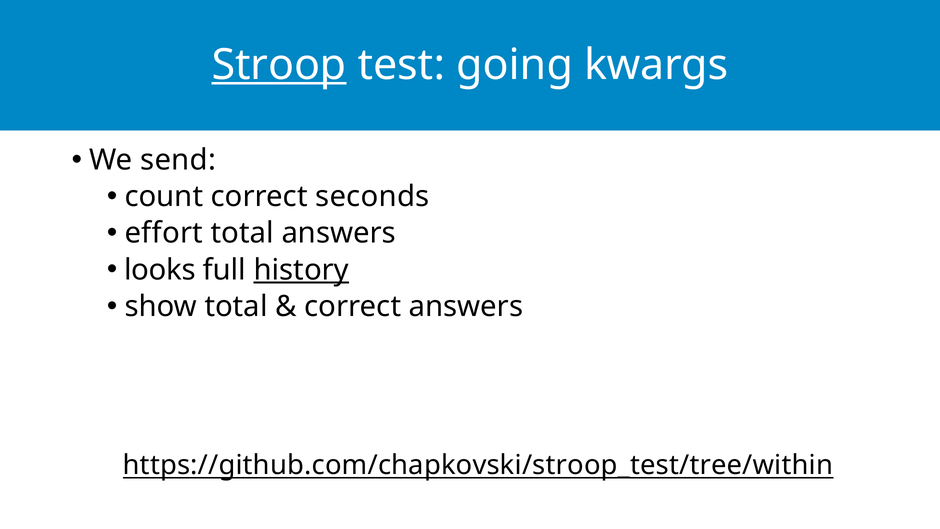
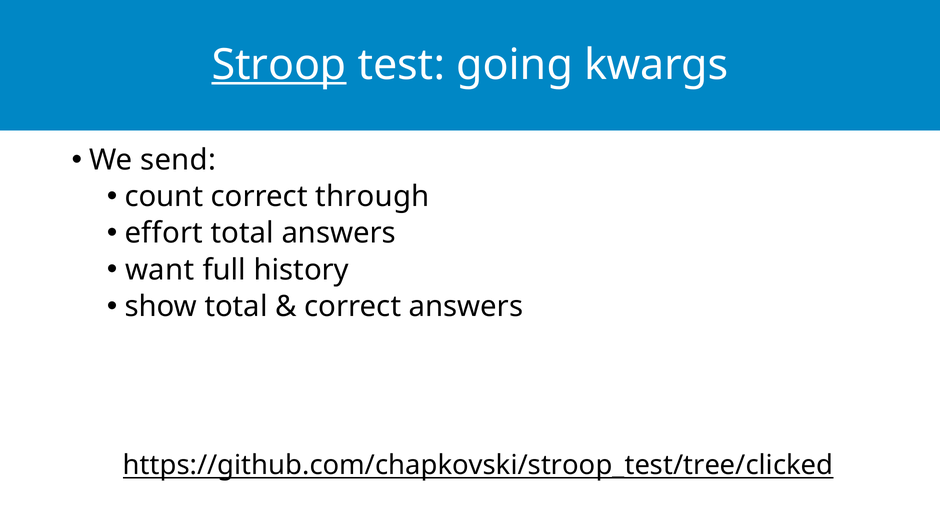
seconds: seconds -> through
looks: looks -> want
history underline: present -> none
https://github.com/chapkovski/stroop_test/tree/within: https://github.com/chapkovski/stroop_test/tree/within -> https://github.com/chapkovski/stroop_test/tree/clicked
